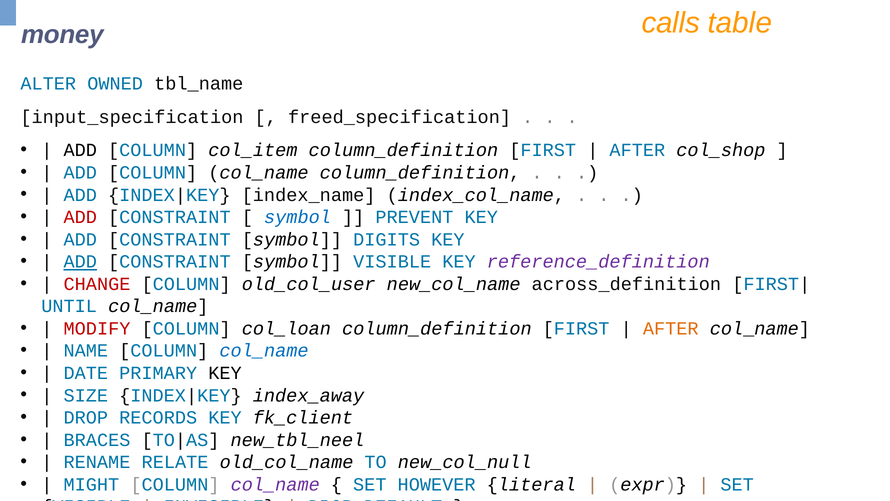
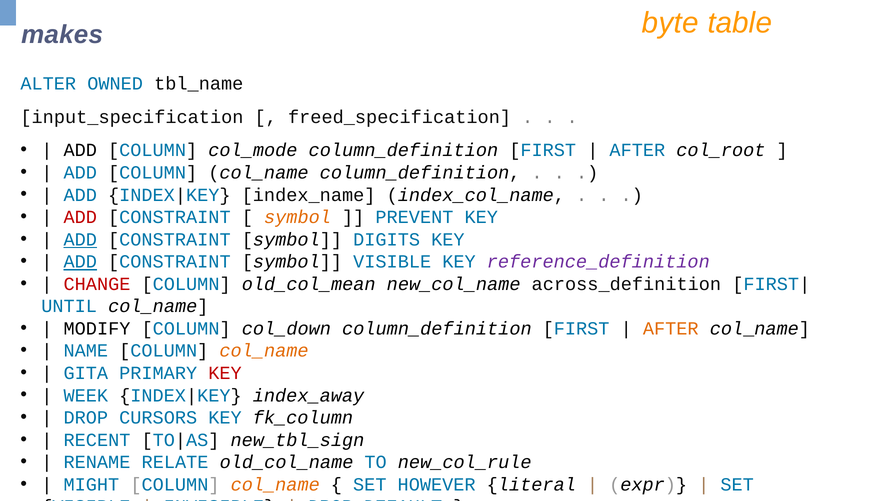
calls: calls -> byte
money: money -> makes
col_item: col_item -> col_mode
col_shop: col_shop -> col_root
symbol at (297, 217) colour: blue -> orange
ADD at (80, 239) underline: none -> present
old_col_user: old_col_user -> old_col_mean
MODIFY colour: red -> black
col_loan: col_loan -> col_down
col_name at (264, 351) colour: blue -> orange
DATE: DATE -> GITA
KEY at (225, 373) colour: black -> red
SIZE: SIZE -> WEEK
RECORDS: RECORDS -> CURSORS
fk_client: fk_client -> fk_column
BRACES: BRACES -> RECENT
new_tbl_neel: new_tbl_neel -> new_tbl_sign
new_col_null: new_col_null -> new_col_rule
col_name at (275, 484) colour: purple -> orange
